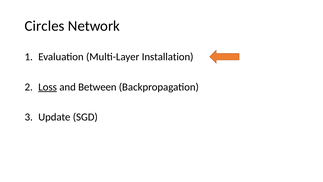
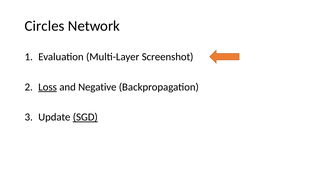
Installation: Installation -> Screenshot
Between: Between -> Negative
SGD underline: none -> present
